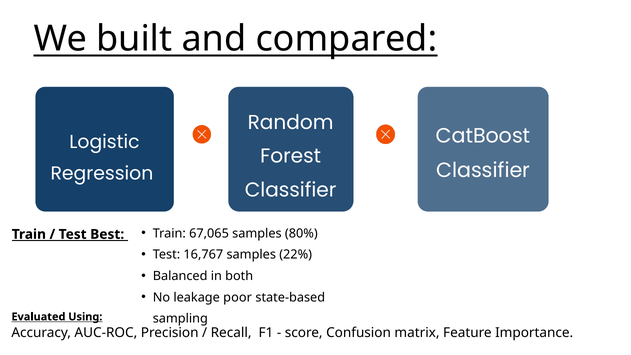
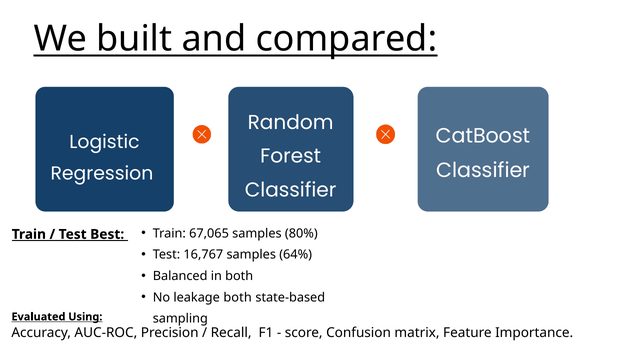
22%: 22% -> 64%
leakage poor: poor -> both
